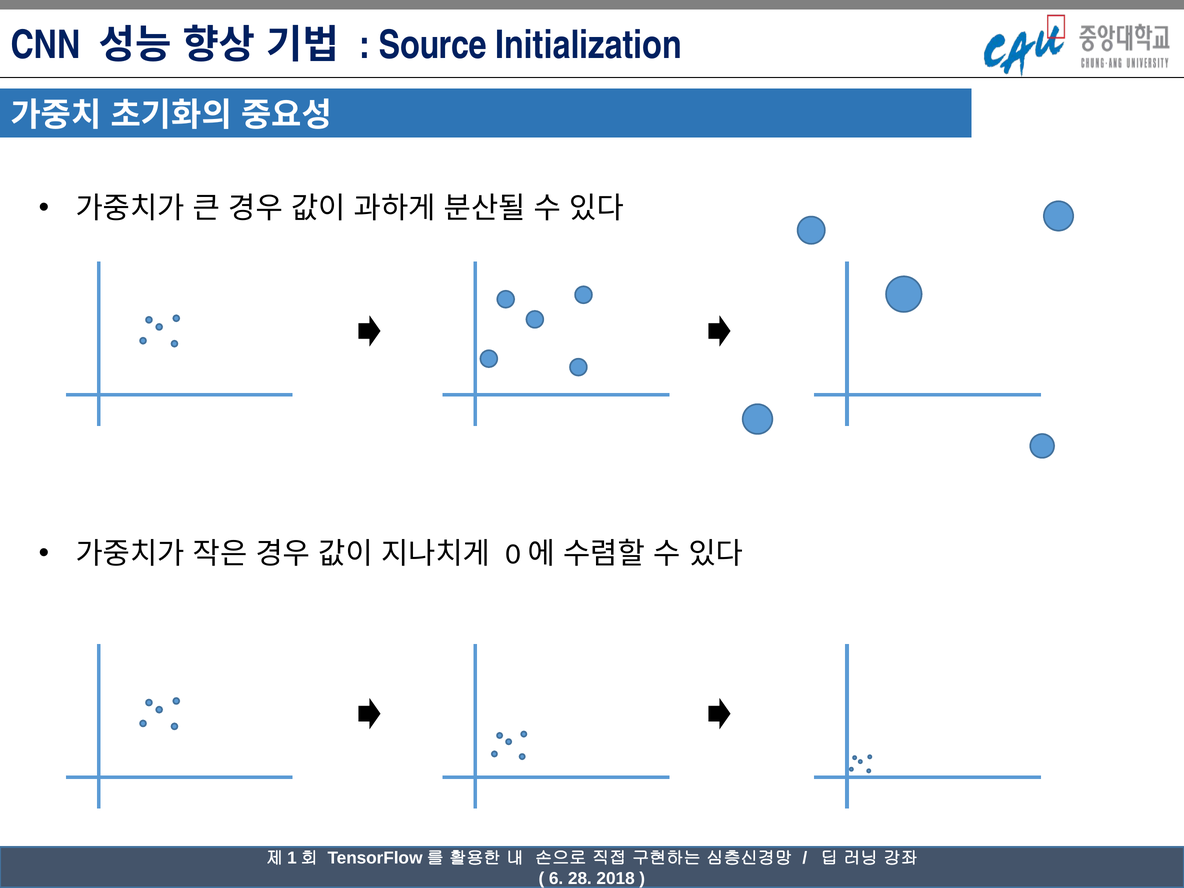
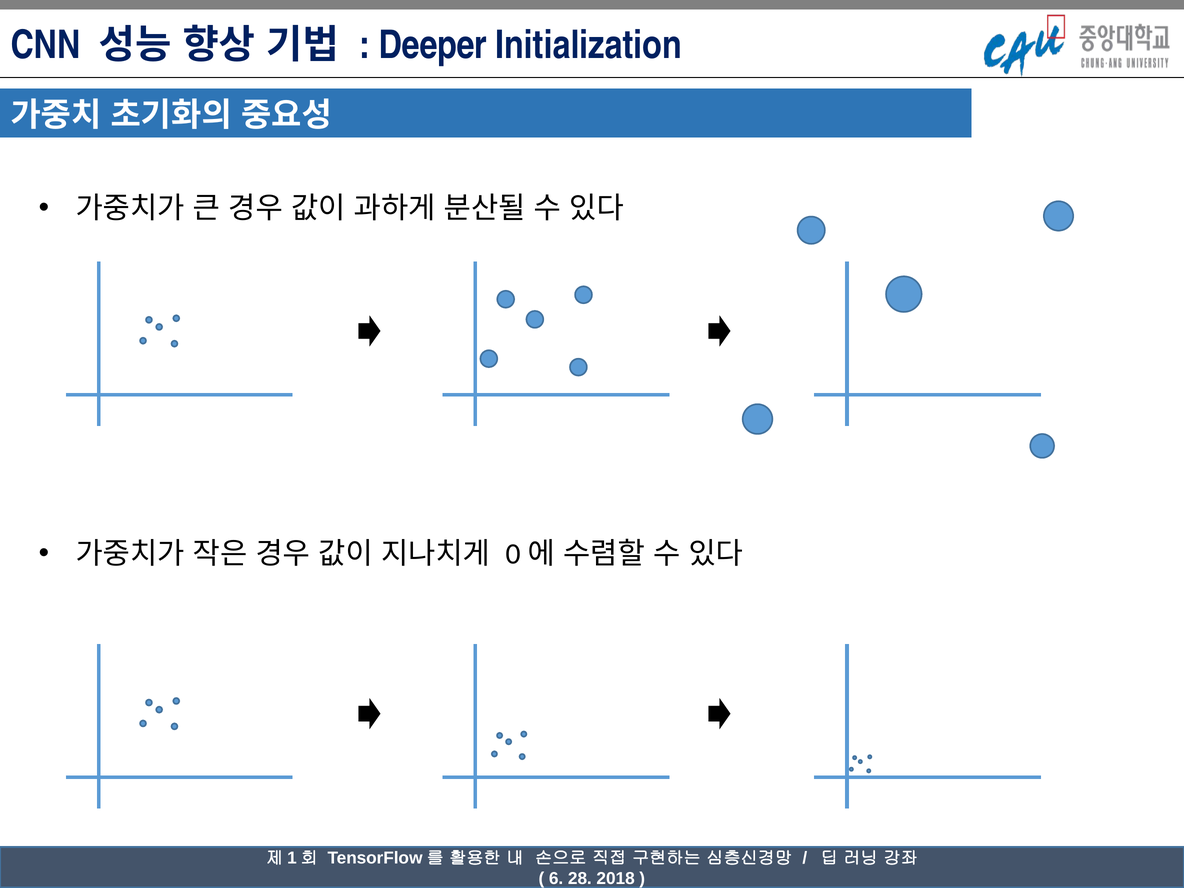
Source: Source -> Deeper
